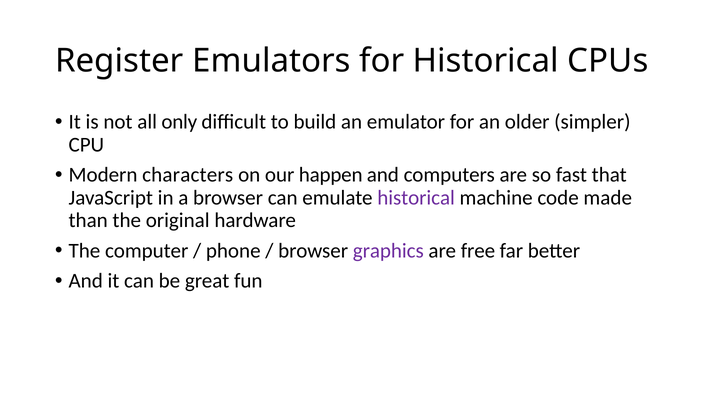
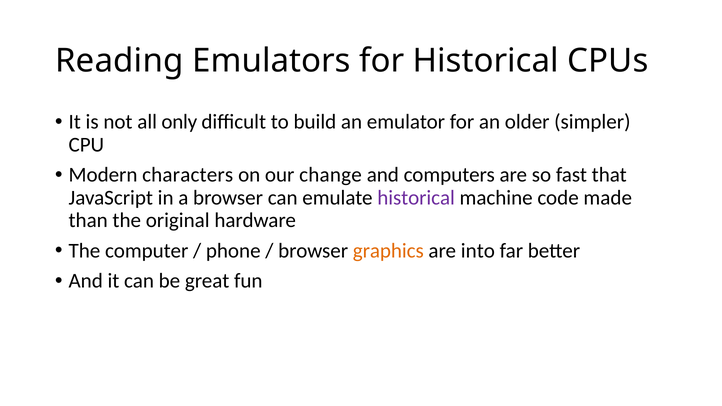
Register: Register -> Reading
happen: happen -> change
graphics colour: purple -> orange
free: free -> into
